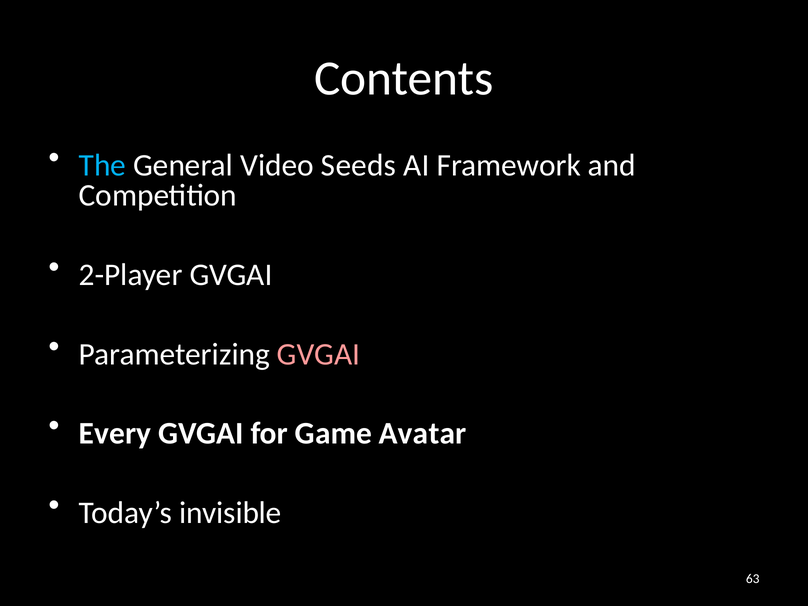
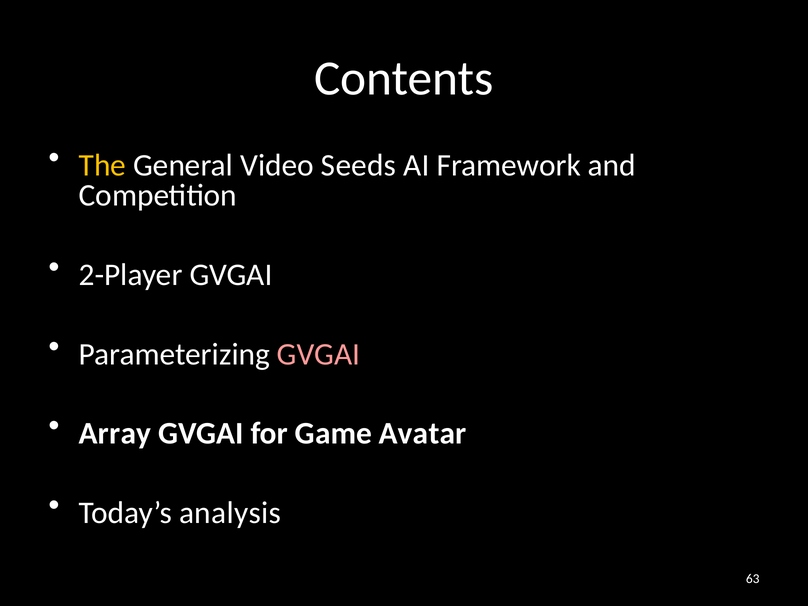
The colour: light blue -> yellow
Every: Every -> Array
invisible: invisible -> analysis
